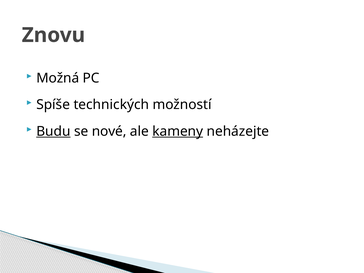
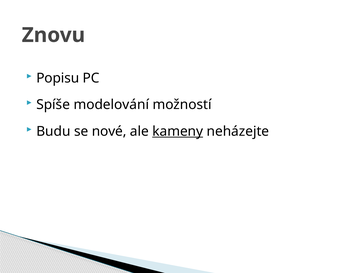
Možná: Možná -> Popisu
technických: technických -> modelování
Budu underline: present -> none
